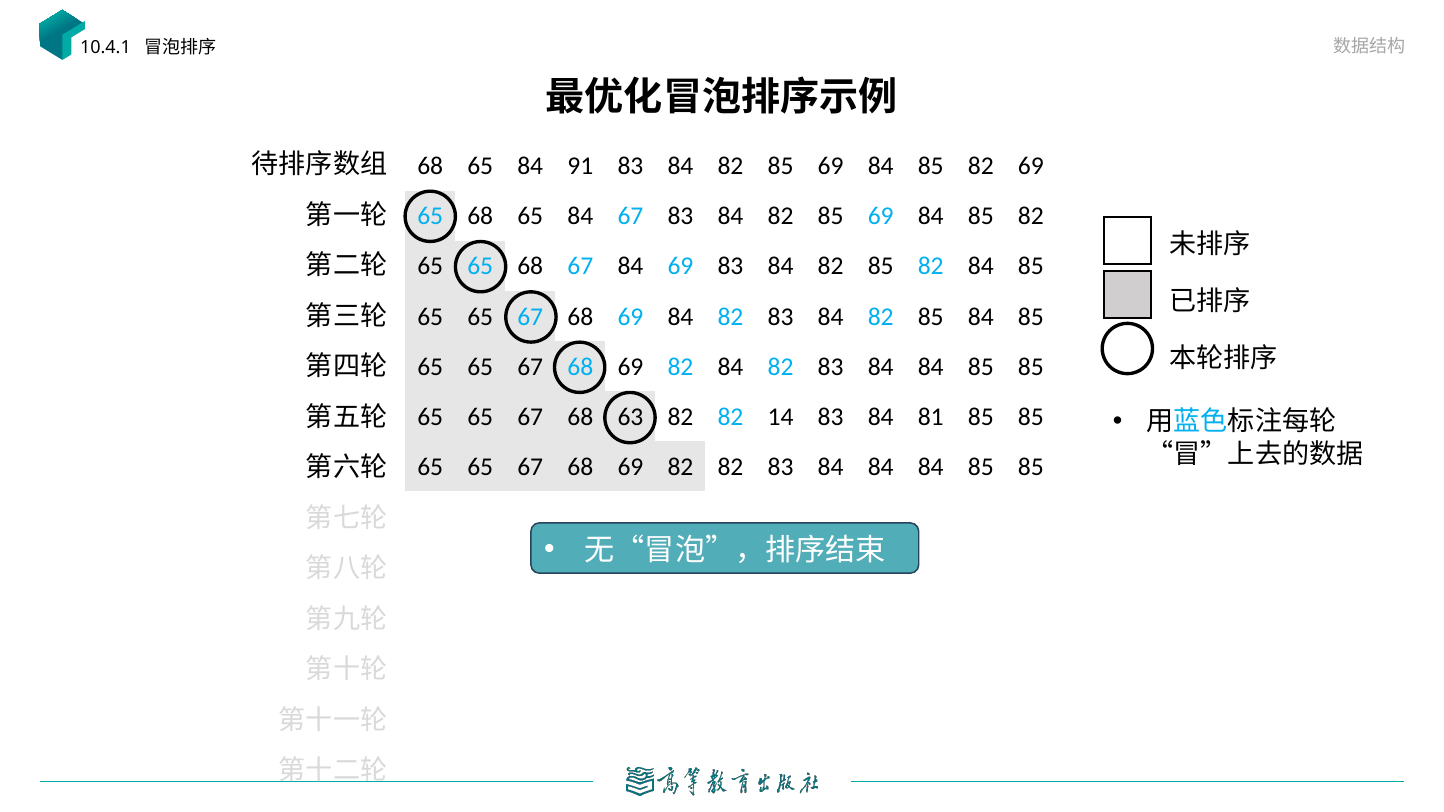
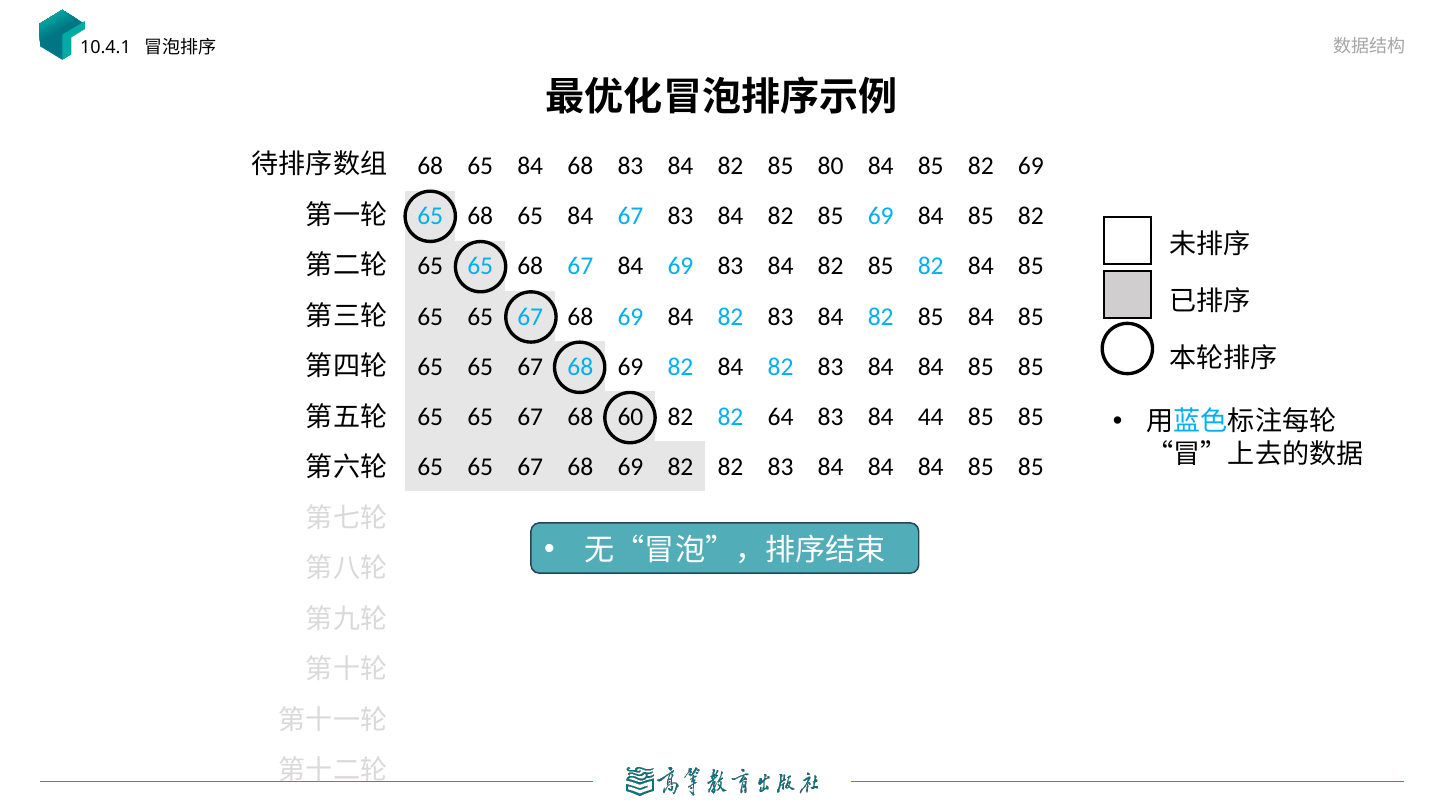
84 91: 91 -> 68
69 at (831, 166): 69 -> 80
63: 63 -> 60
14: 14 -> 64
81: 81 -> 44
